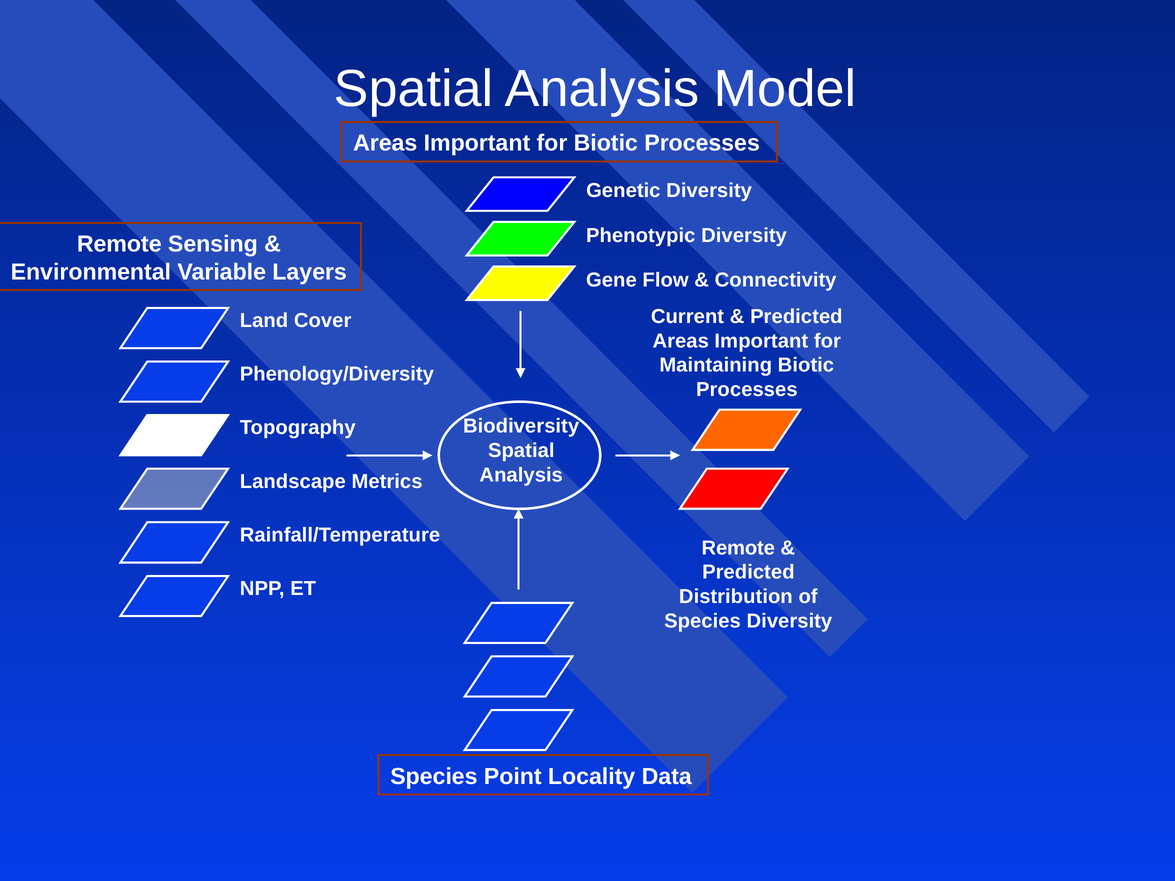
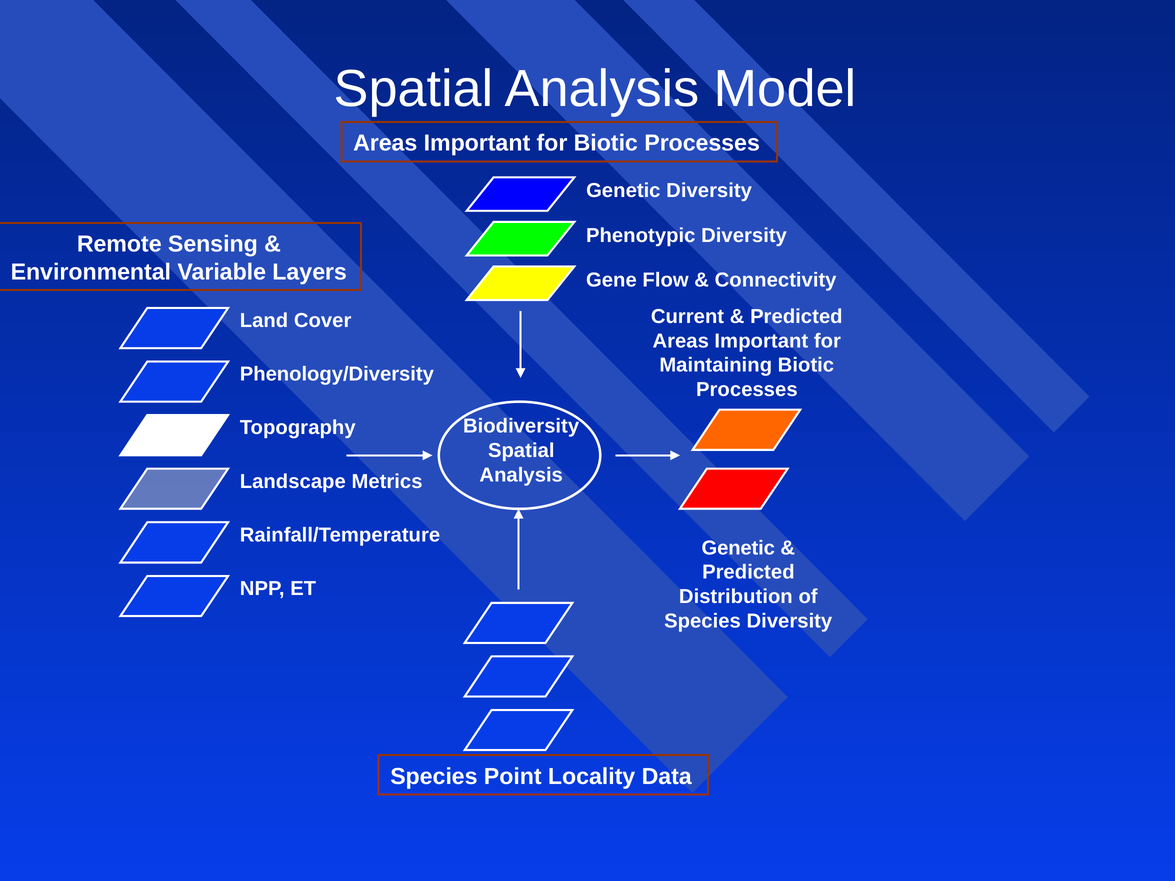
Remote at (738, 548): Remote -> Genetic
